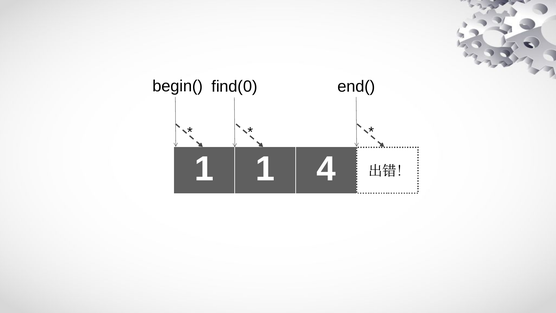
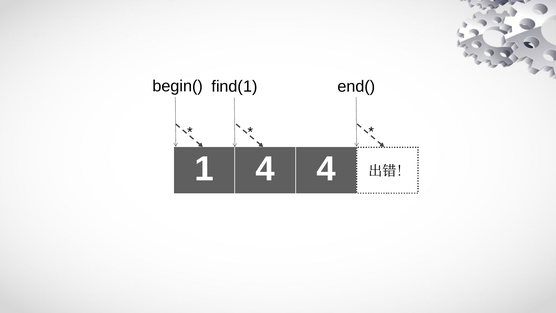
find(0: find(0 -> find(1
1 1: 1 -> 4
